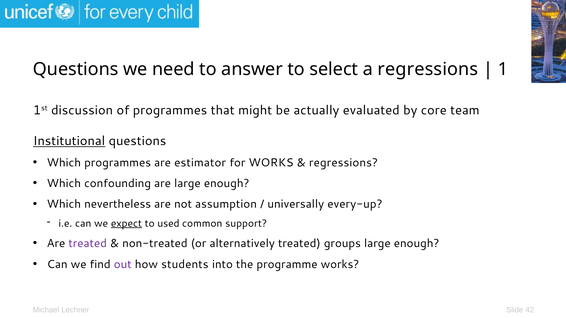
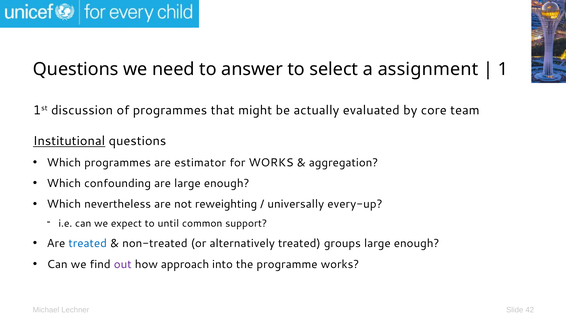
a regressions: regressions -> assignment
regressions at (343, 163): regressions -> aggregation
assumption: assumption -> reweighting
expect underline: present -> none
used: used -> until
treated at (88, 244) colour: purple -> blue
students: students -> approach
